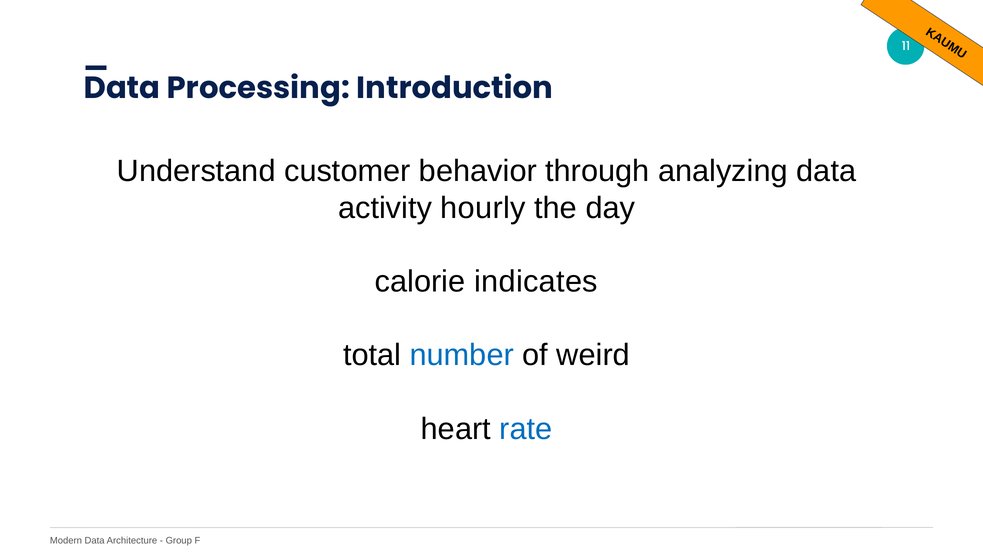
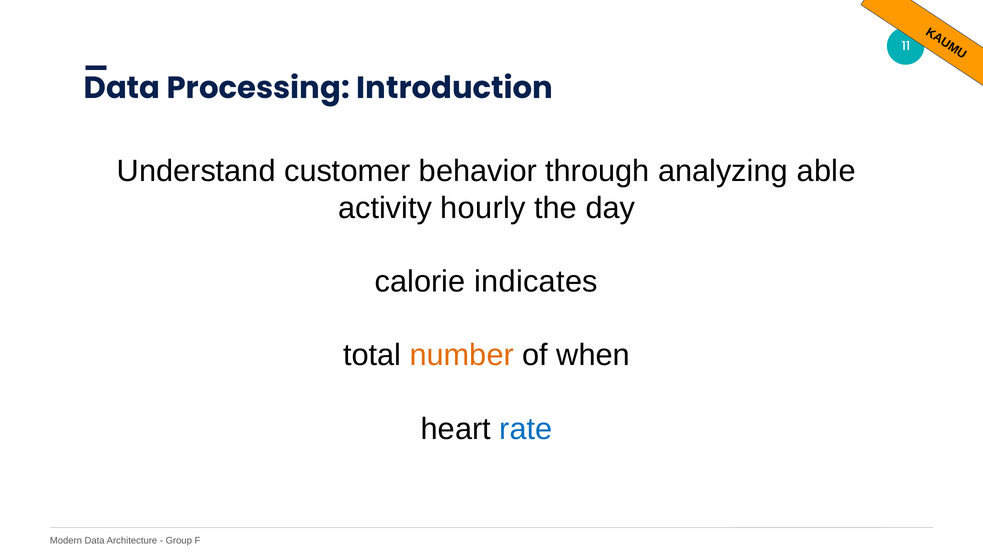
analyzing data: data -> able
number colour: blue -> orange
weird: weird -> when
